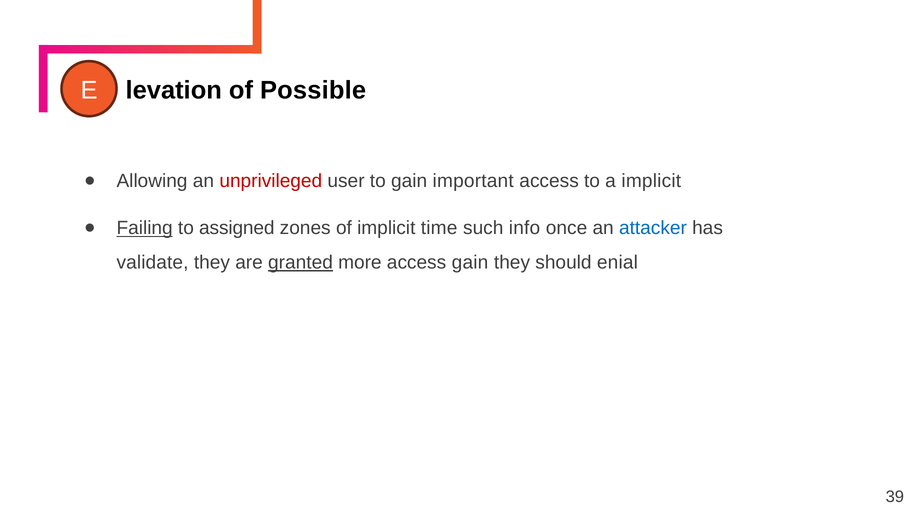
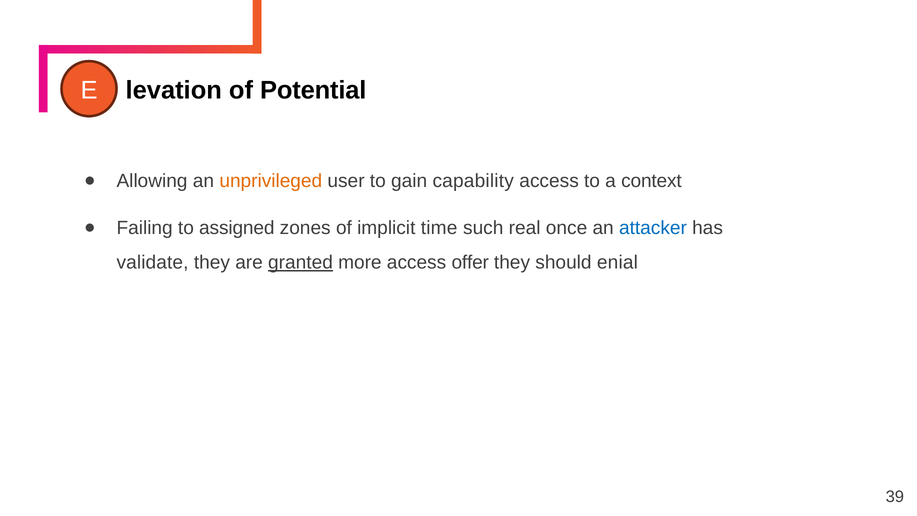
Possible: Possible -> Potential
unprivileged colour: red -> orange
important: important -> capability
a implicit: implicit -> context
Failing underline: present -> none
info: info -> real
access gain: gain -> offer
